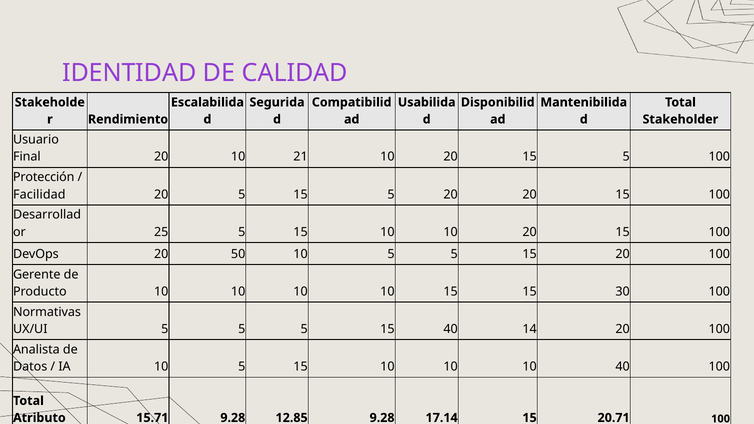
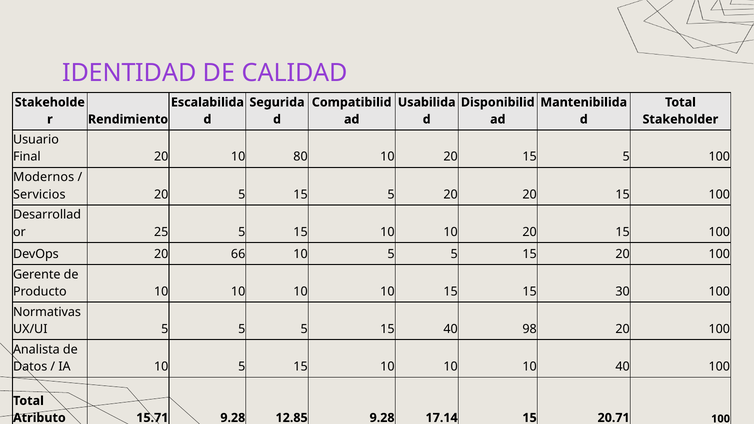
21: 21 -> 80
Protección: Protección -> Modernos
Facilidad: Facilidad -> Servicios
50: 50 -> 66
14: 14 -> 98
